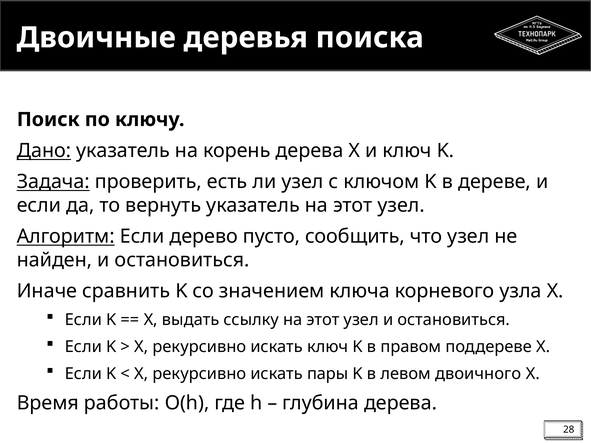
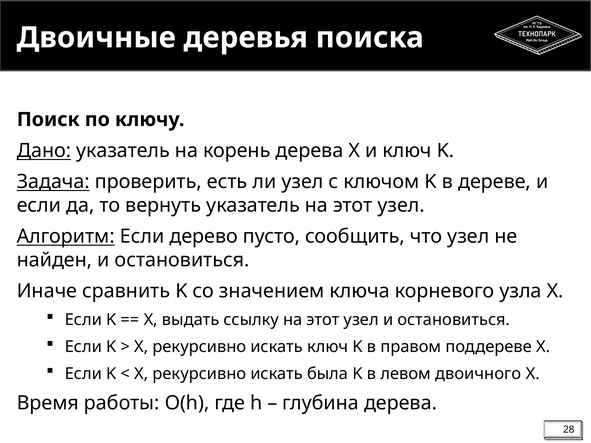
пары: пары -> была
